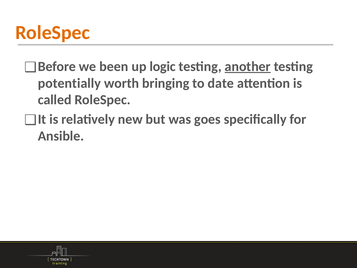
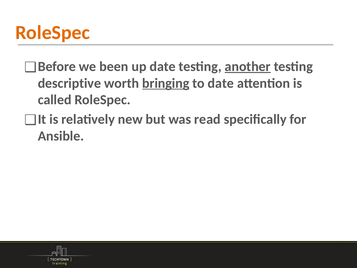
up logic: logic -> date
potentially: potentially -> descriptive
bringing underline: none -> present
goes: goes -> read
